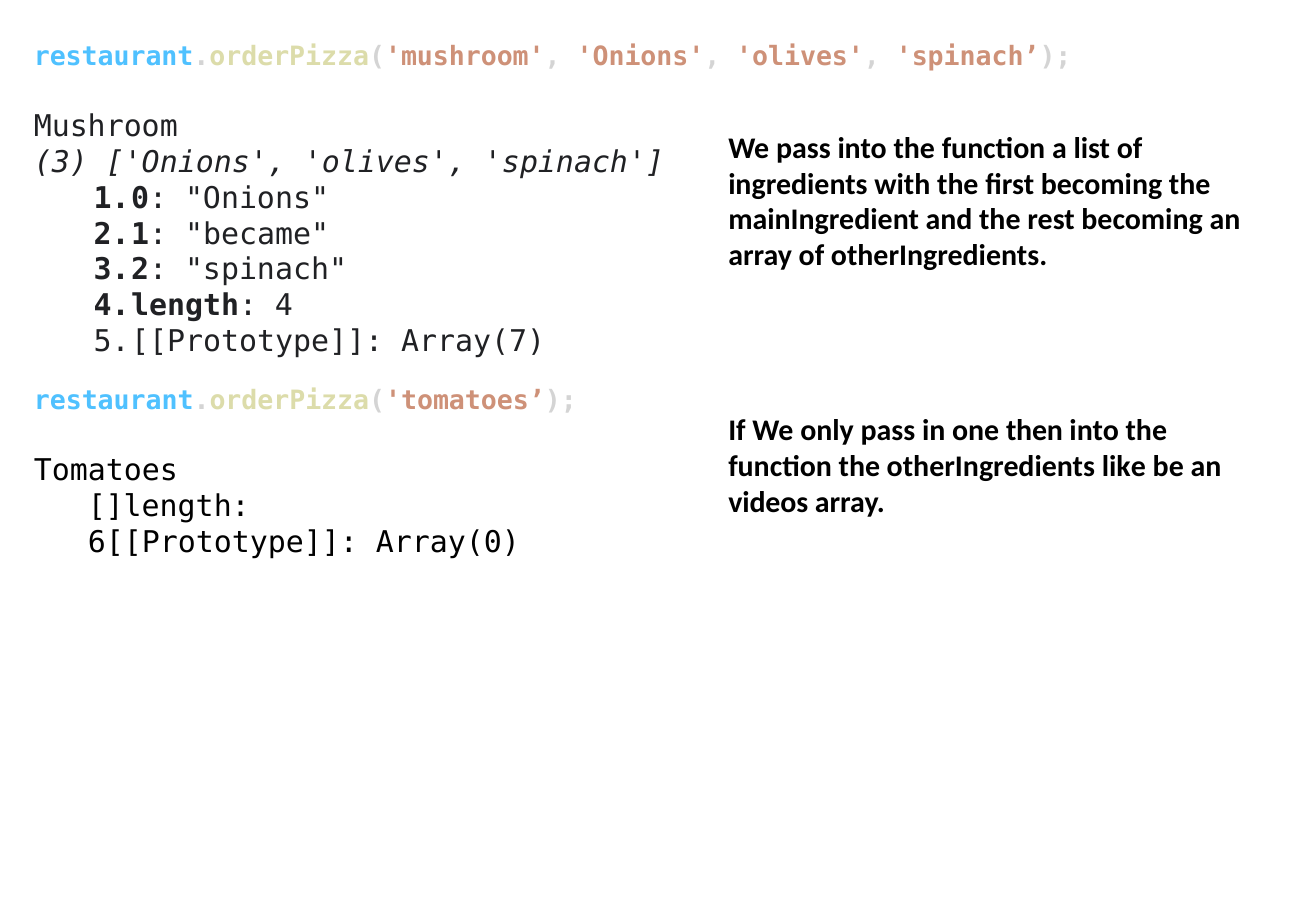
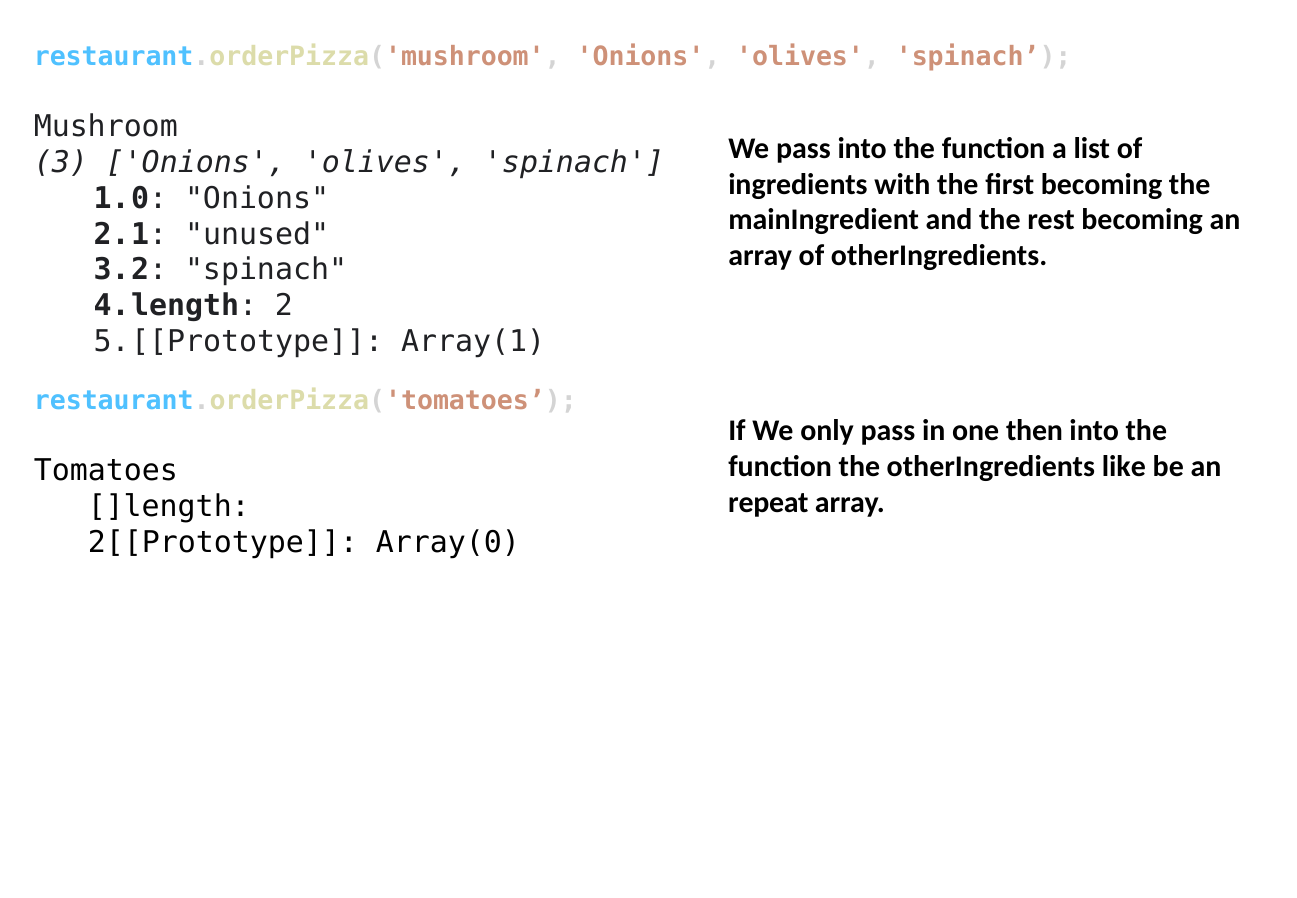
became: became -> unused
4: 4 -> 2
Array(7: Array(7 -> Array(1
videos: videos -> repeat
6[[Prototype: 6[[Prototype -> 2[[Prototype
